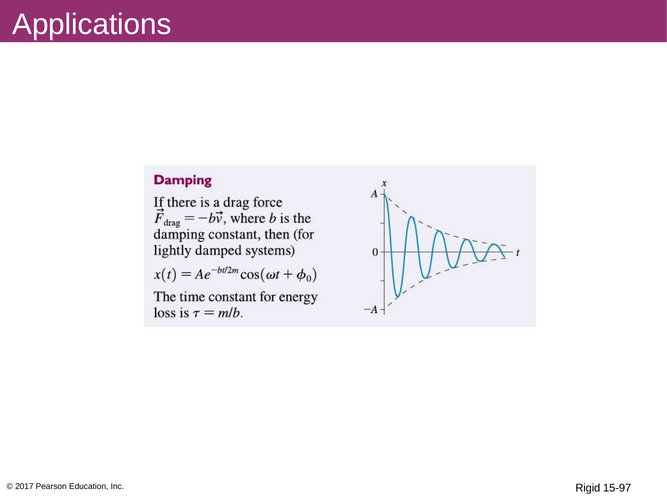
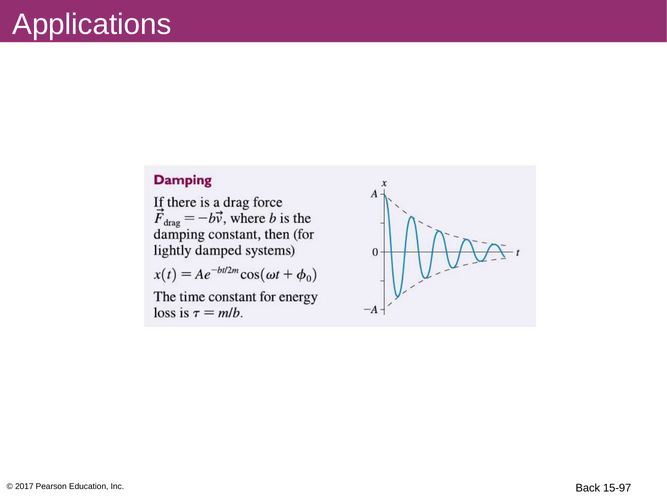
Rigid: Rigid -> Back
